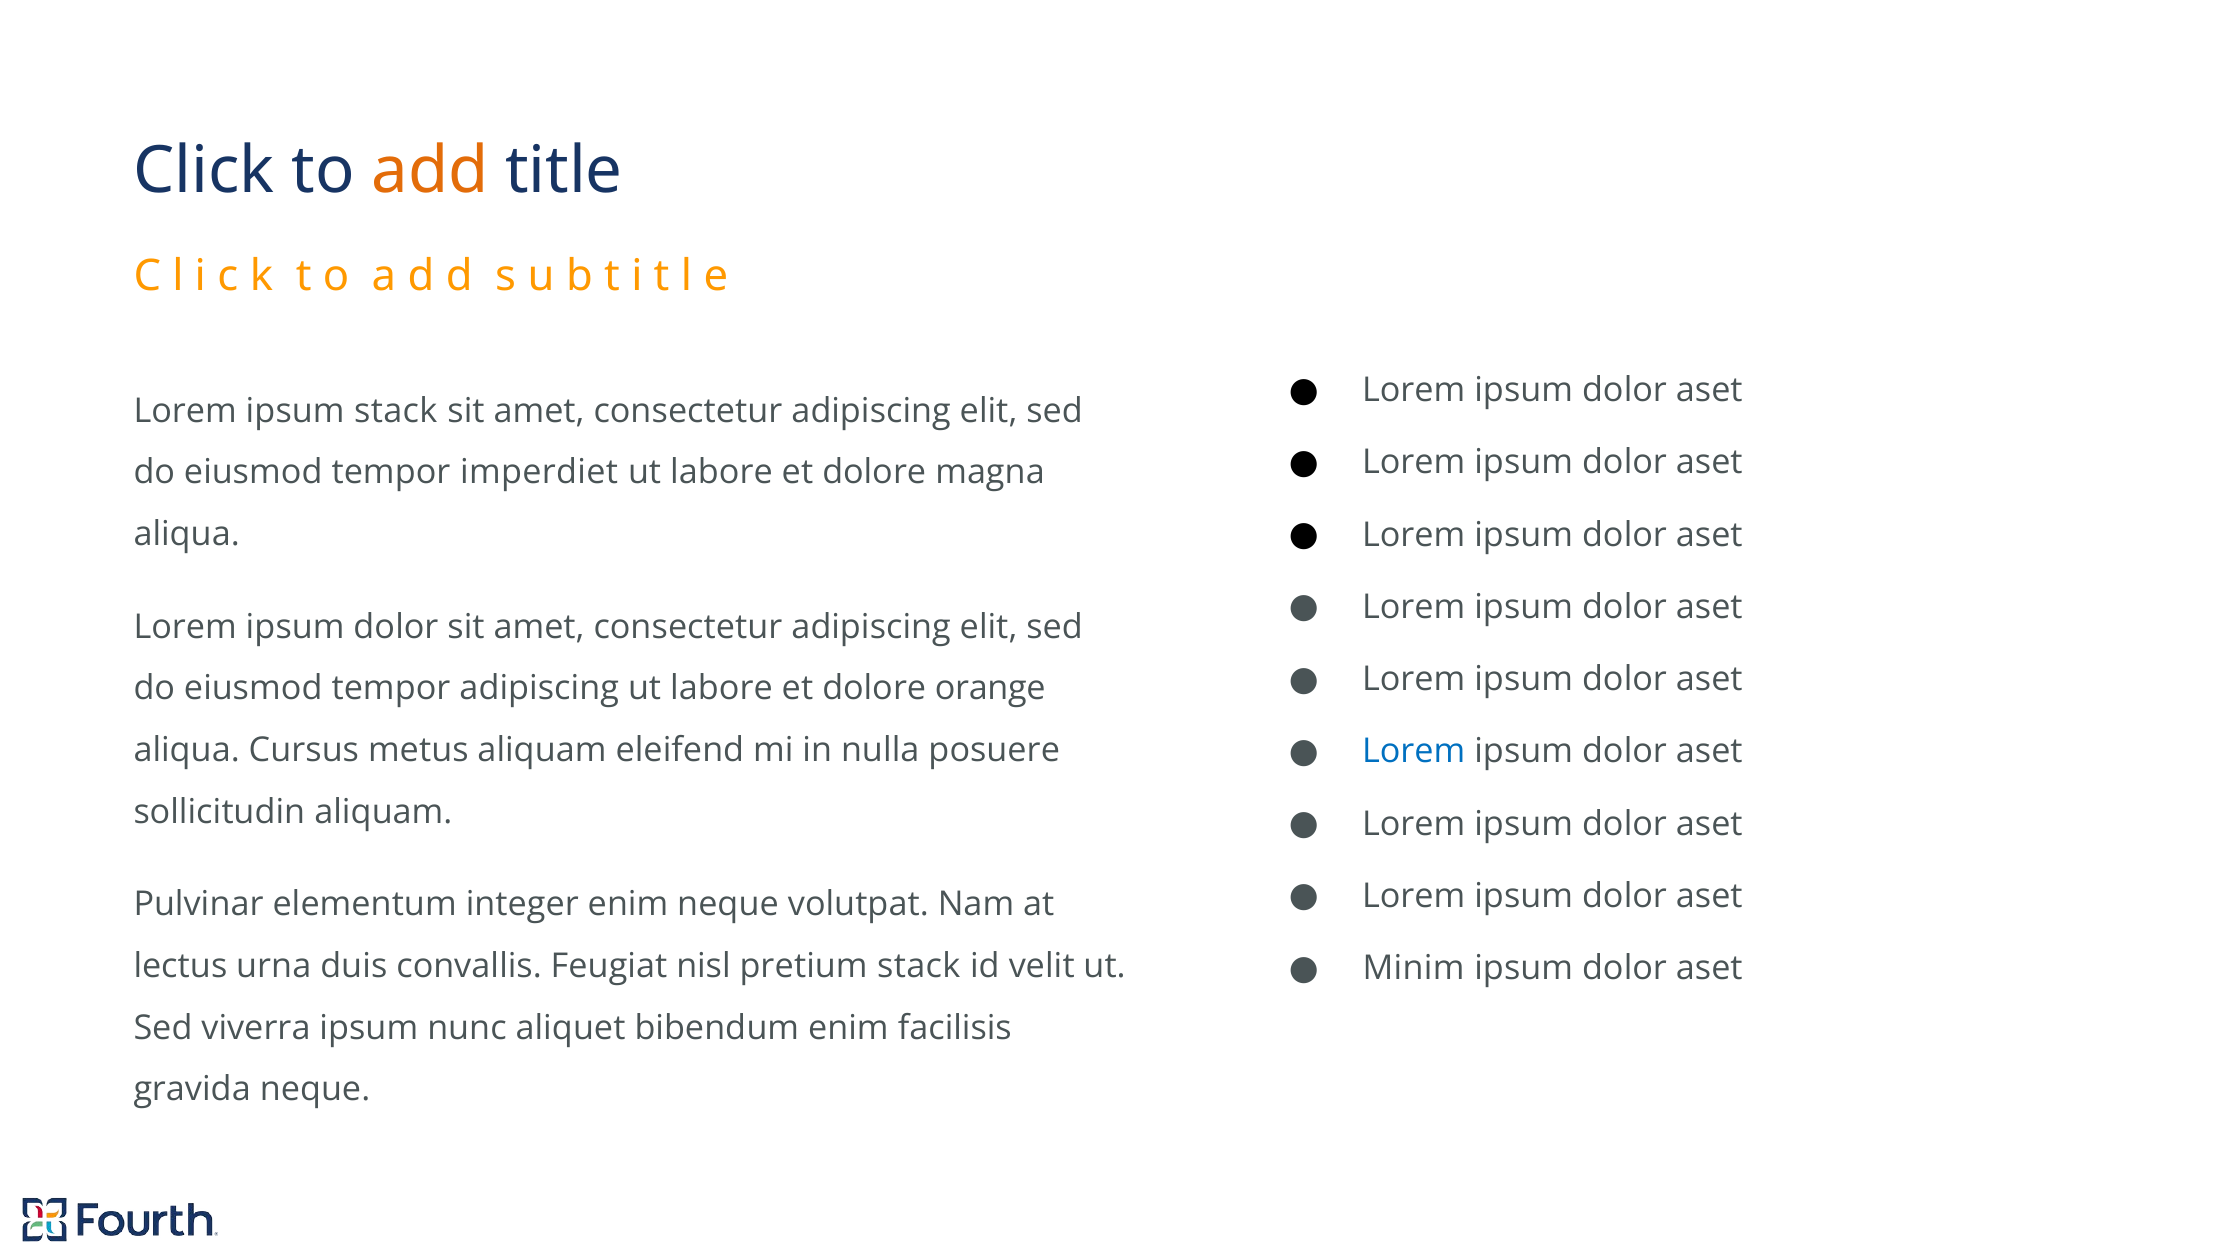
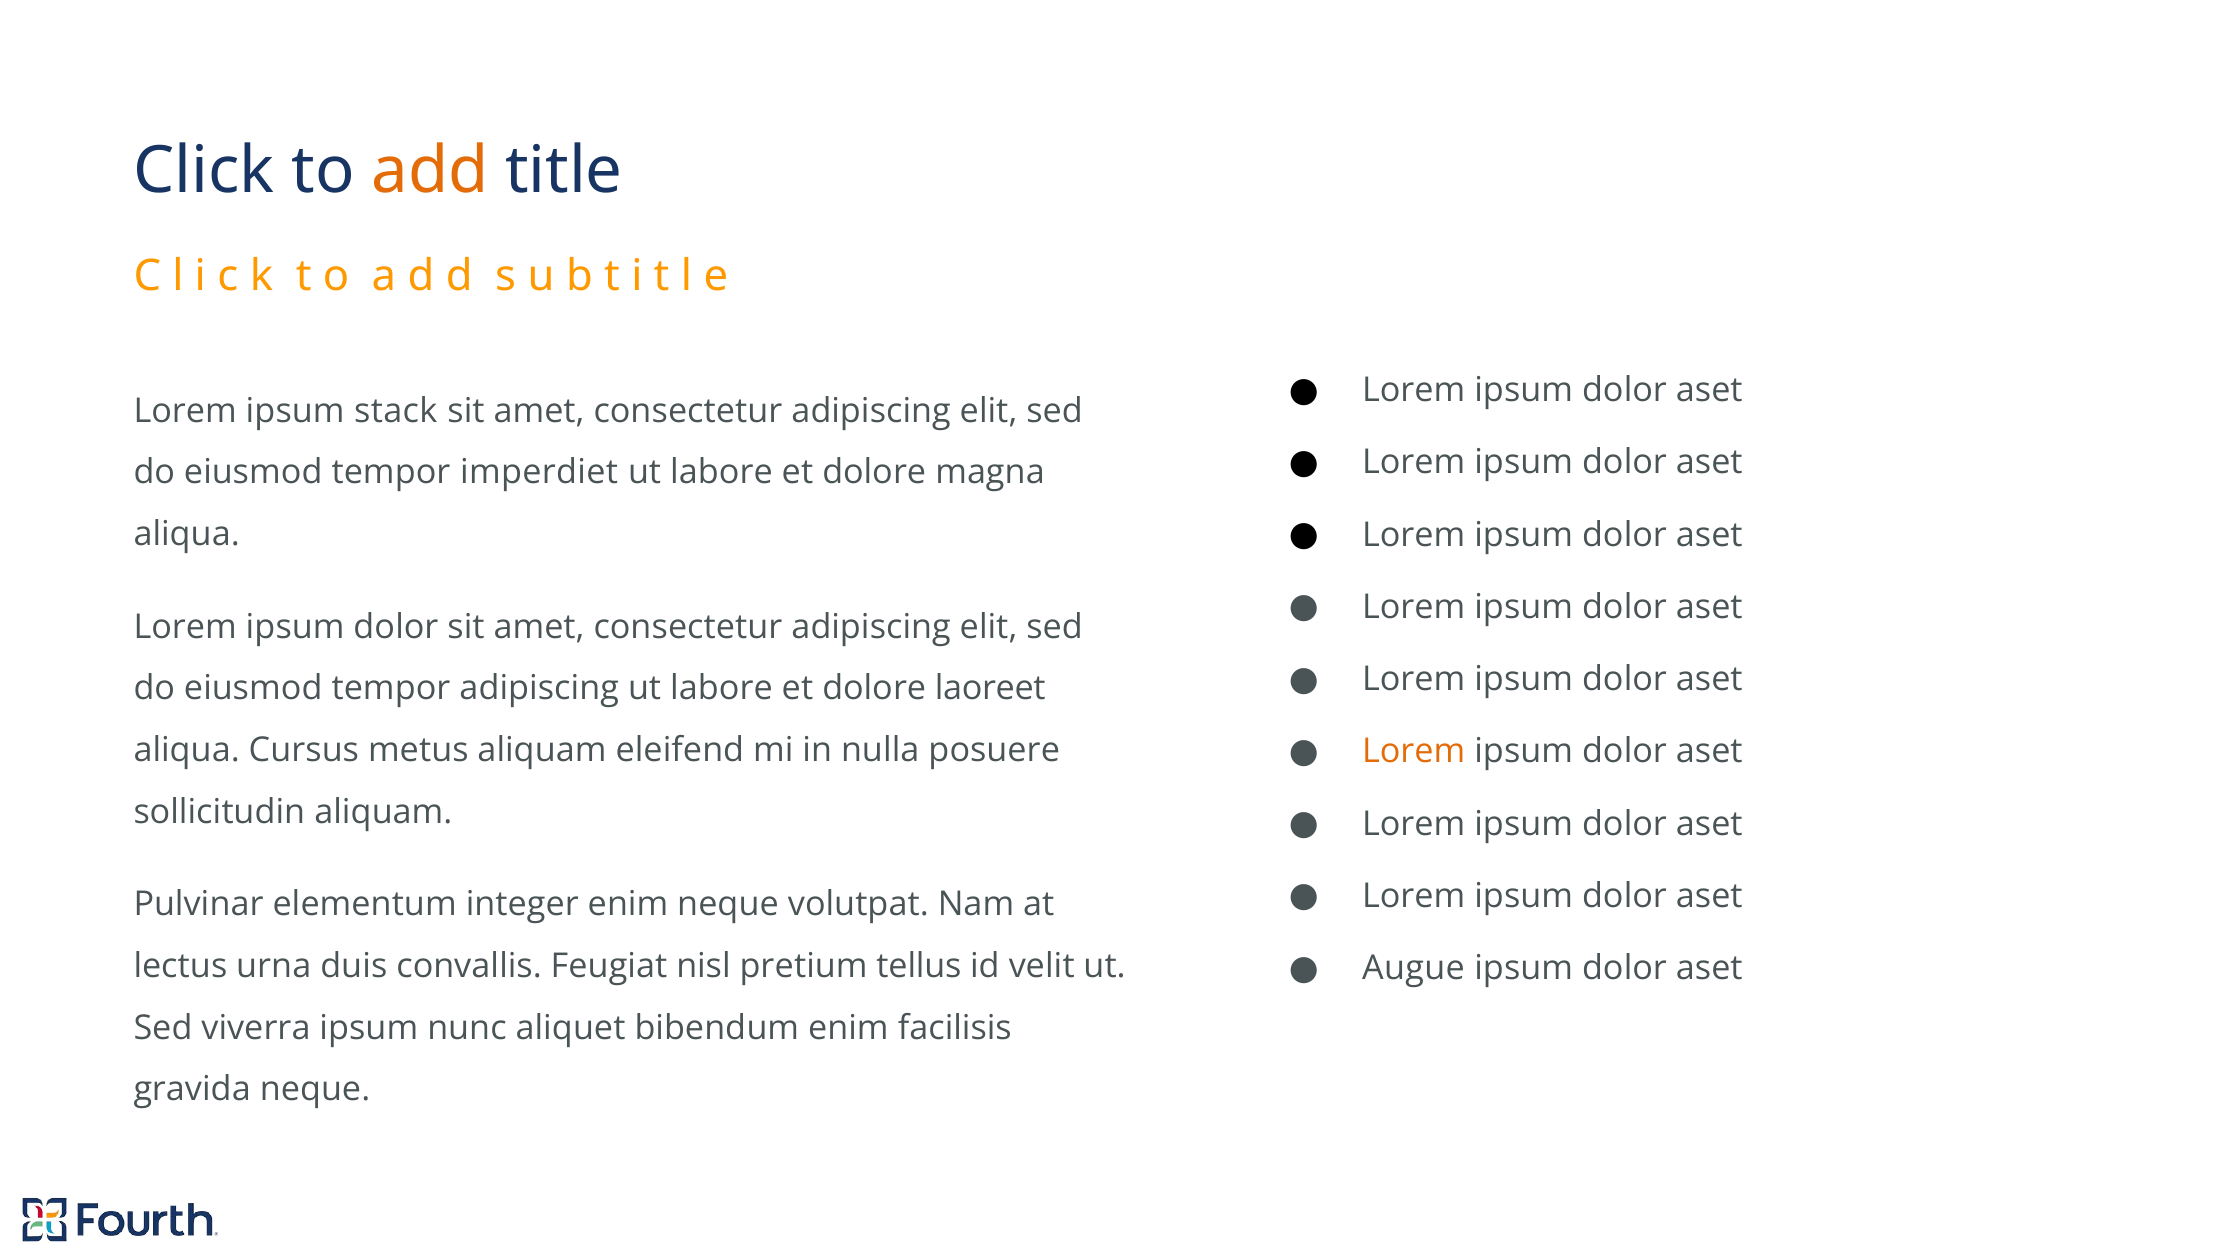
orange: orange -> laoreet
Lorem at (1414, 752) colour: blue -> orange
Minim: Minim -> Augue
pretium stack: stack -> tellus
